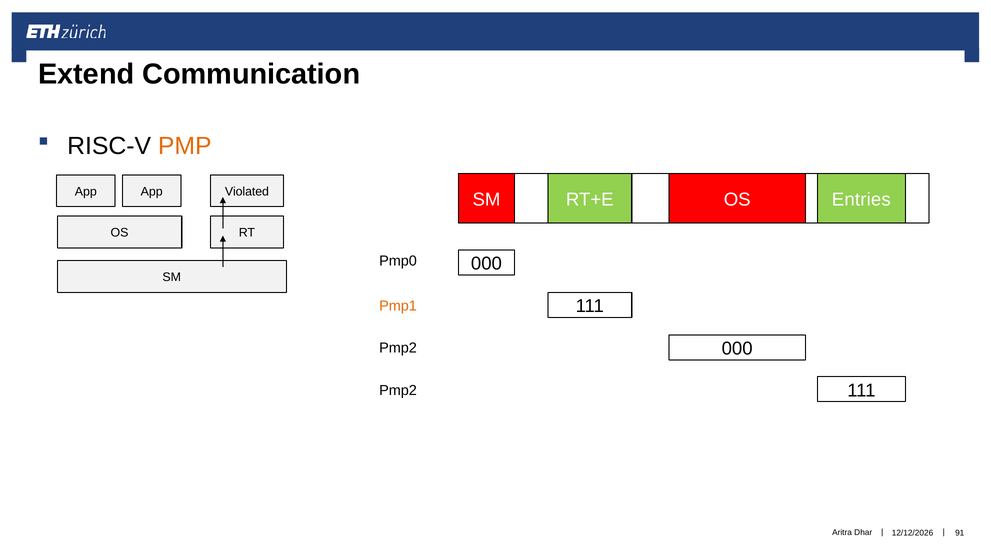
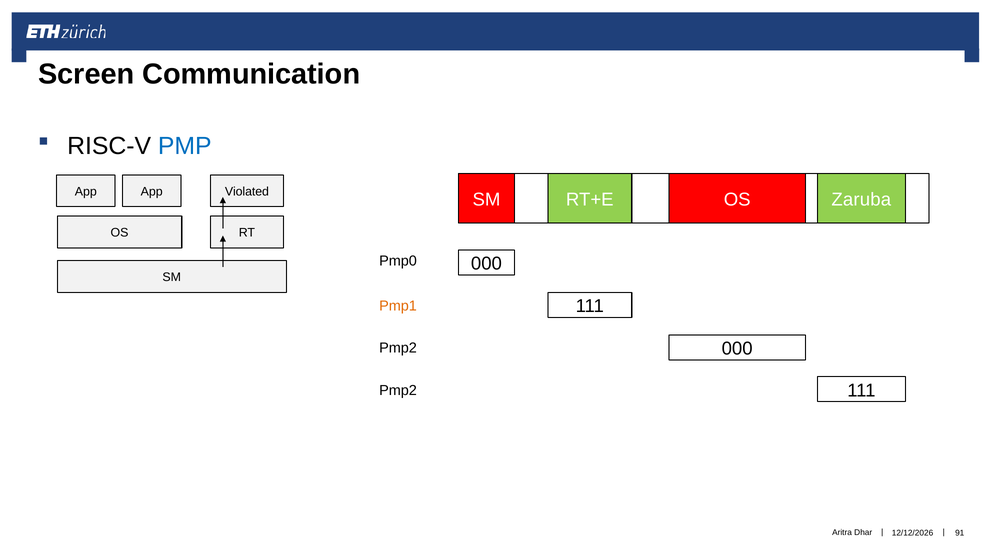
Extend: Extend -> Screen
PMP colour: orange -> blue
Entries: Entries -> Zaruba
